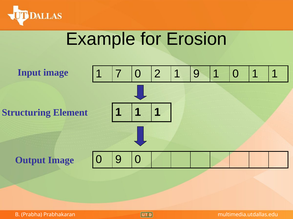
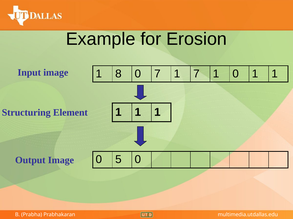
7: 7 -> 8
0 2: 2 -> 7
1 9: 9 -> 7
0 9: 9 -> 5
